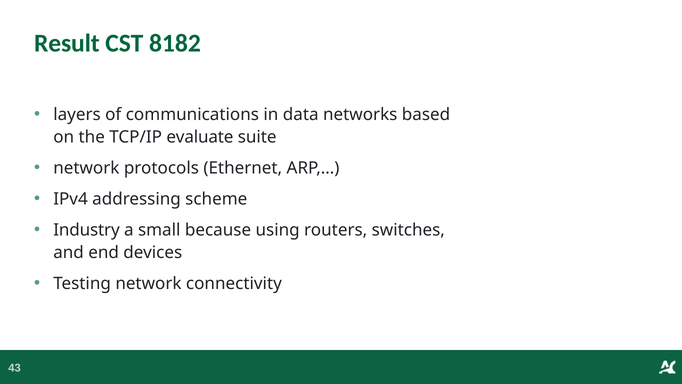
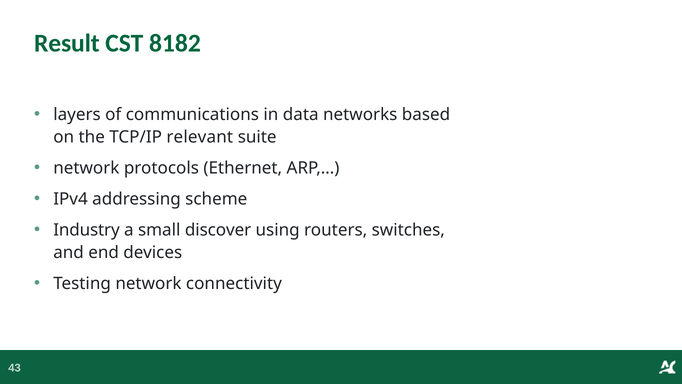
evaluate: evaluate -> relevant
because: because -> discover
